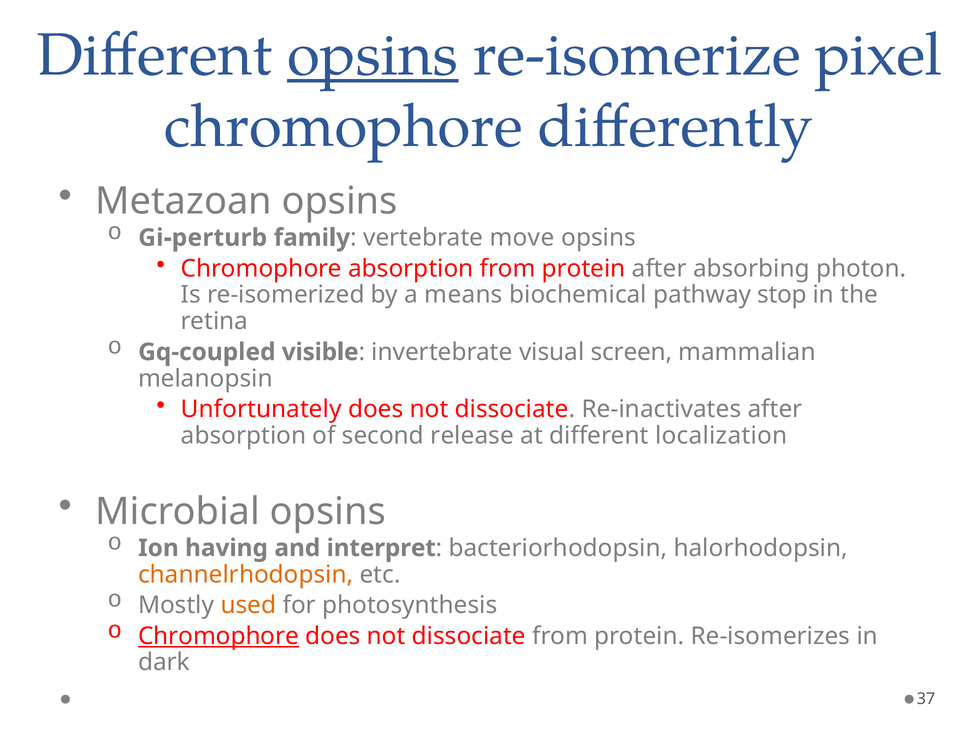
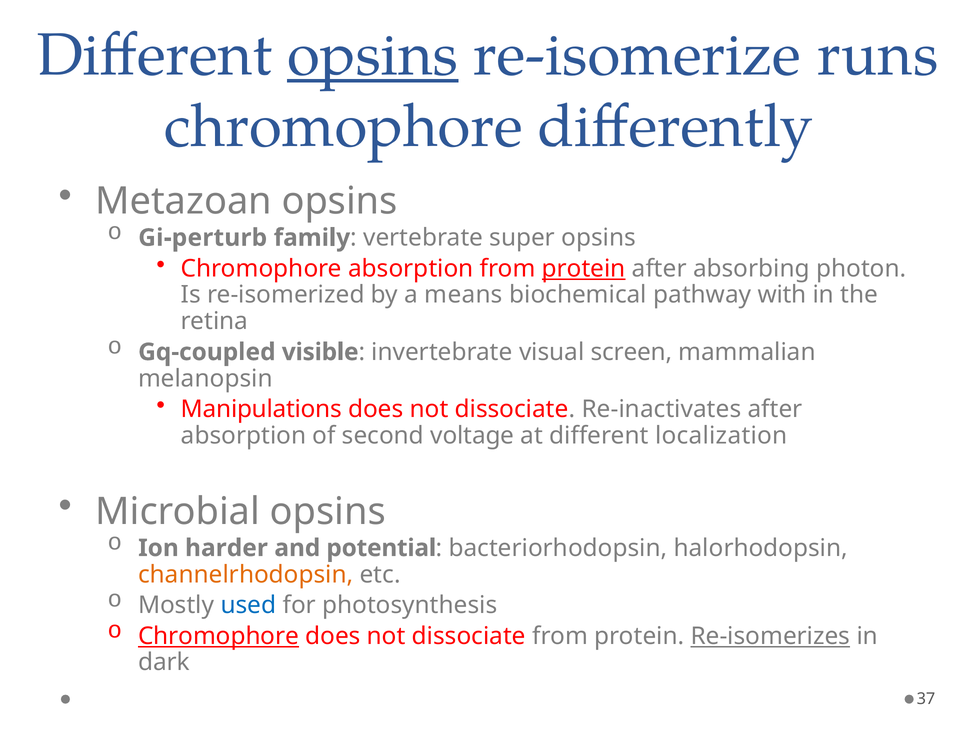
pixel: pixel -> runs
move: move -> super
protein at (584, 269) underline: none -> present
stop: stop -> with
Unfortunately: Unfortunately -> Manipulations
release: release -> voltage
having: having -> harder
interpret: interpret -> potential
used colour: orange -> blue
Re-isomerizes underline: none -> present
